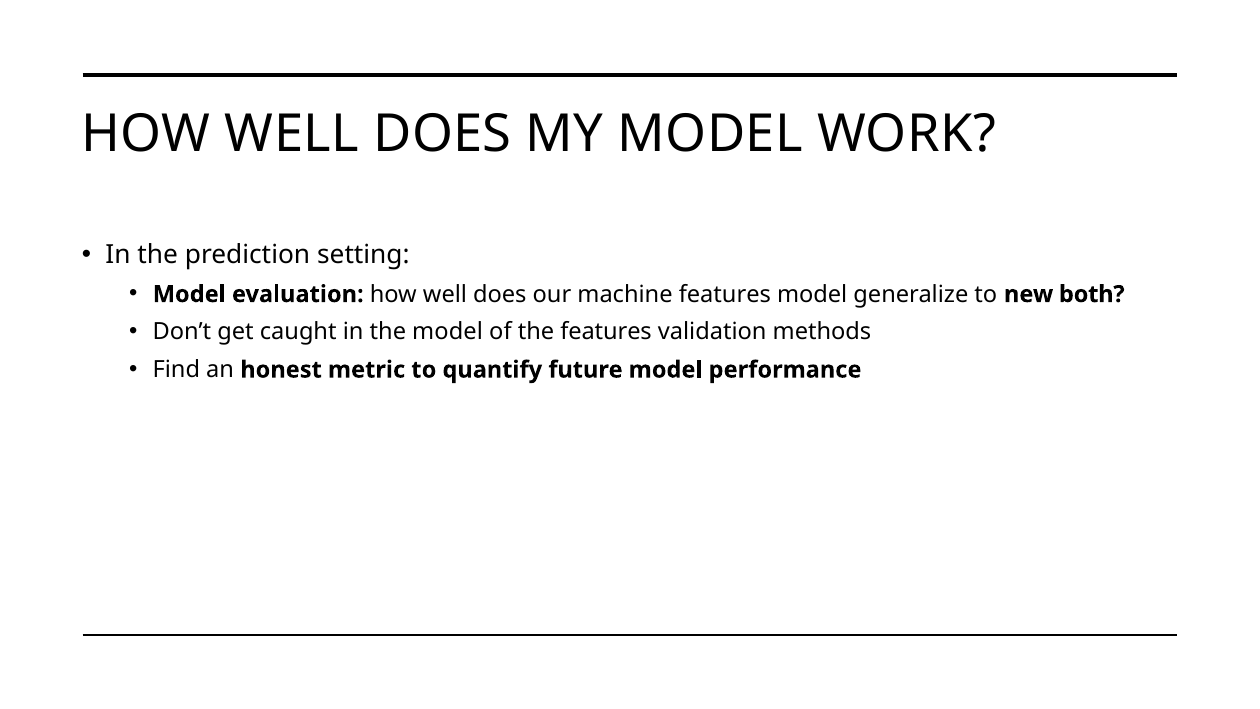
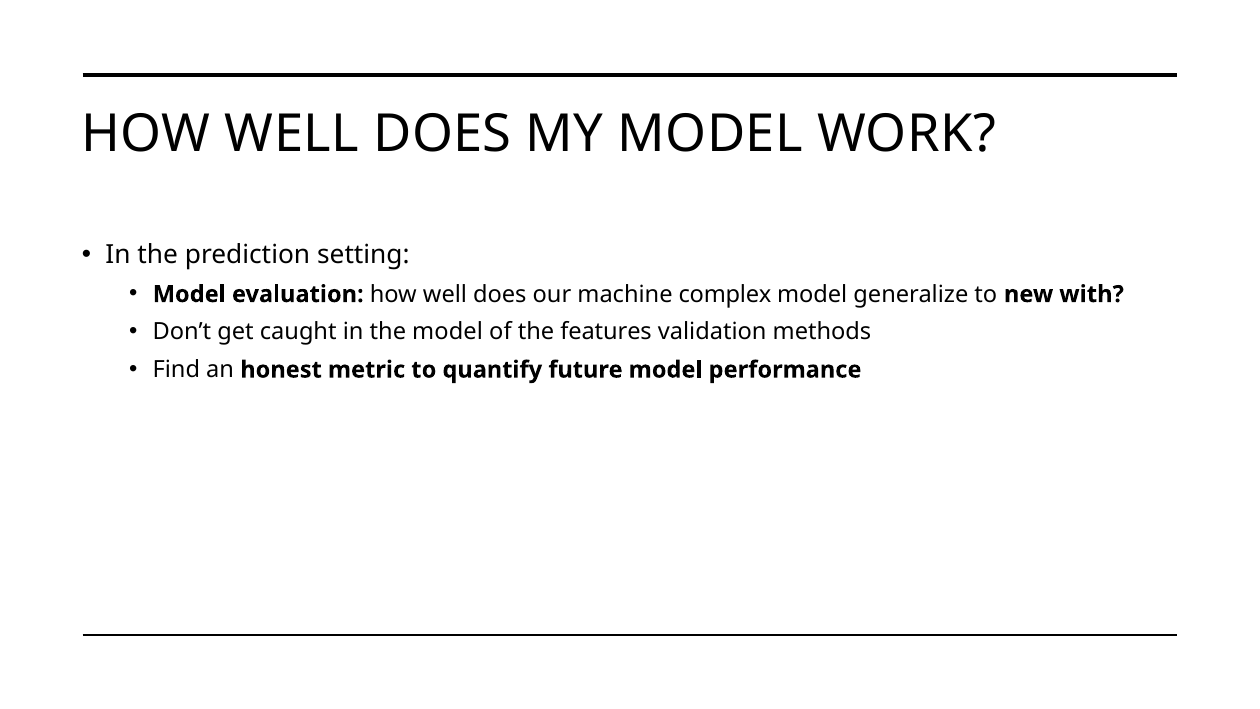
machine features: features -> complex
both: both -> with
